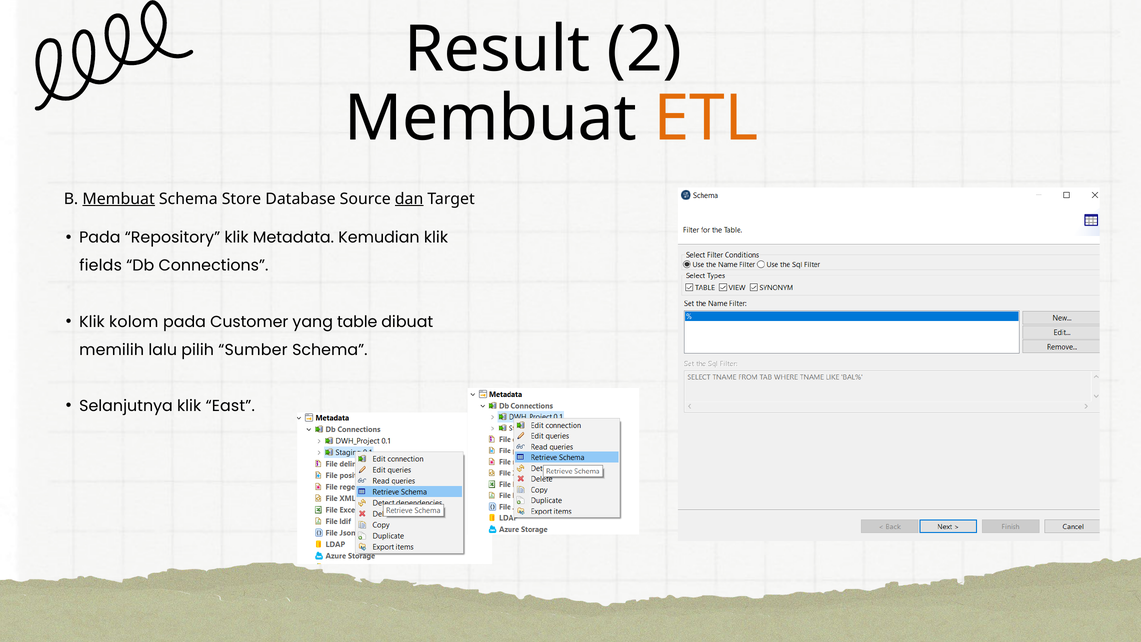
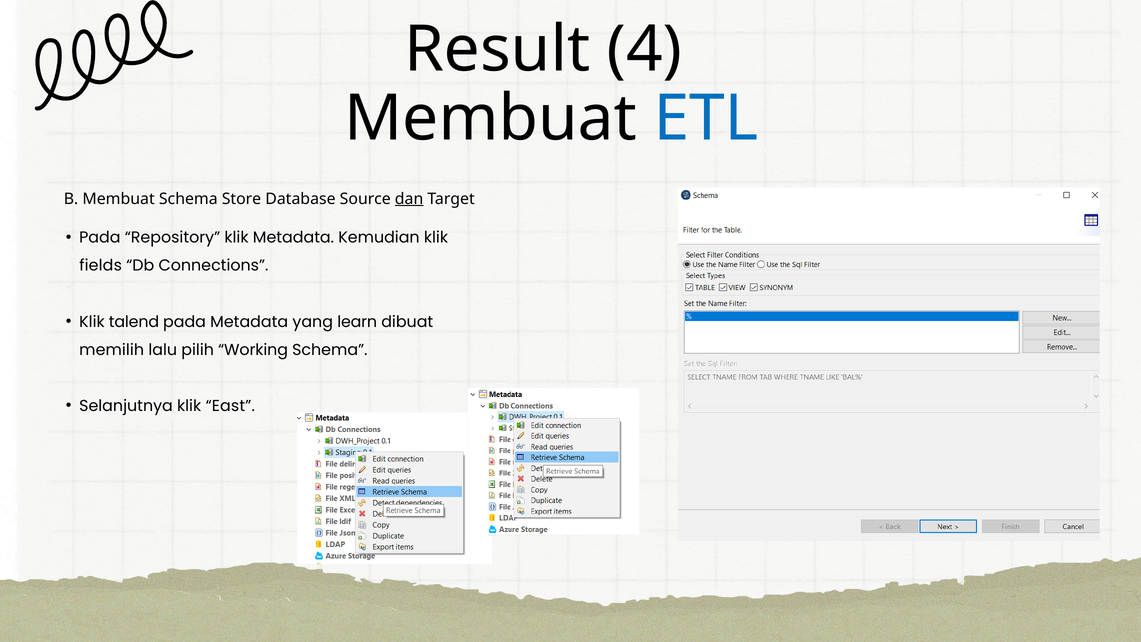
2: 2 -> 4
ETL colour: orange -> blue
Membuat at (119, 199) underline: present -> none
kolom: kolom -> talend
pada Customer: Customer -> Metadata
table: table -> learn
Sumber: Sumber -> Working
